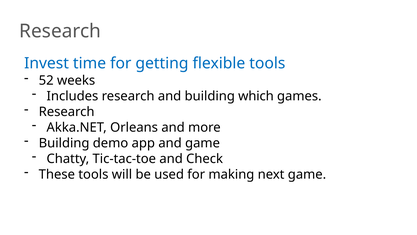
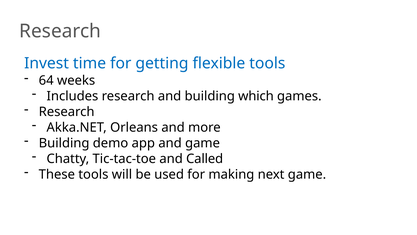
52: 52 -> 64
Check: Check -> Called
